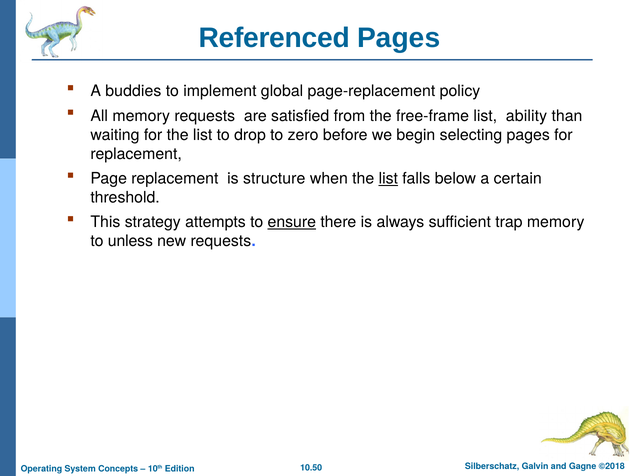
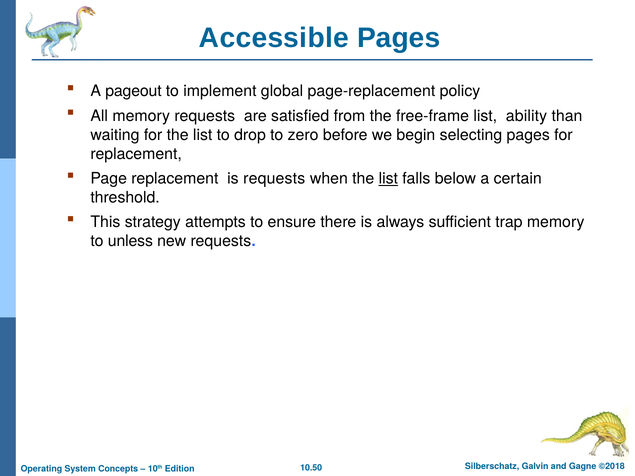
Referenced: Referenced -> Accessible
buddies: buddies -> pageout
is structure: structure -> requests
ensure underline: present -> none
